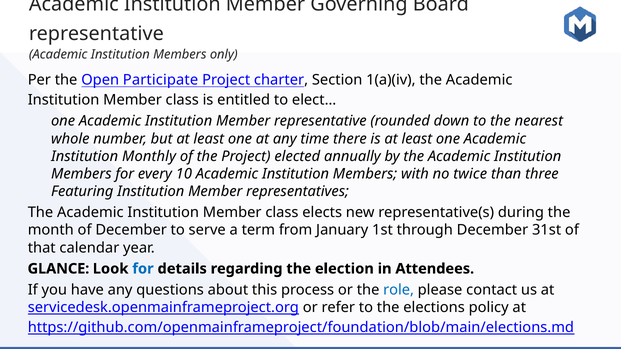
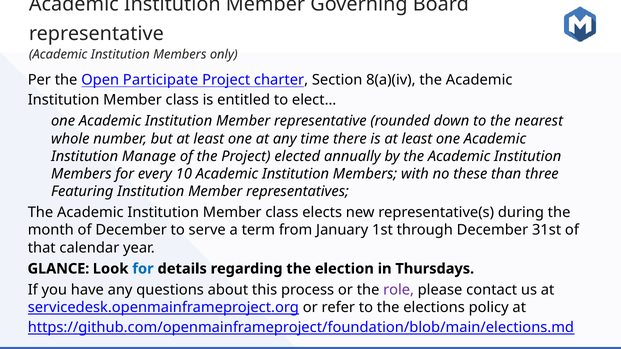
1(a)(iv: 1(a)(iv -> 8(a)(iv
Monthly: Monthly -> Manage
twice: twice -> these
Attendees: Attendees -> Thursdays
role colour: blue -> purple
